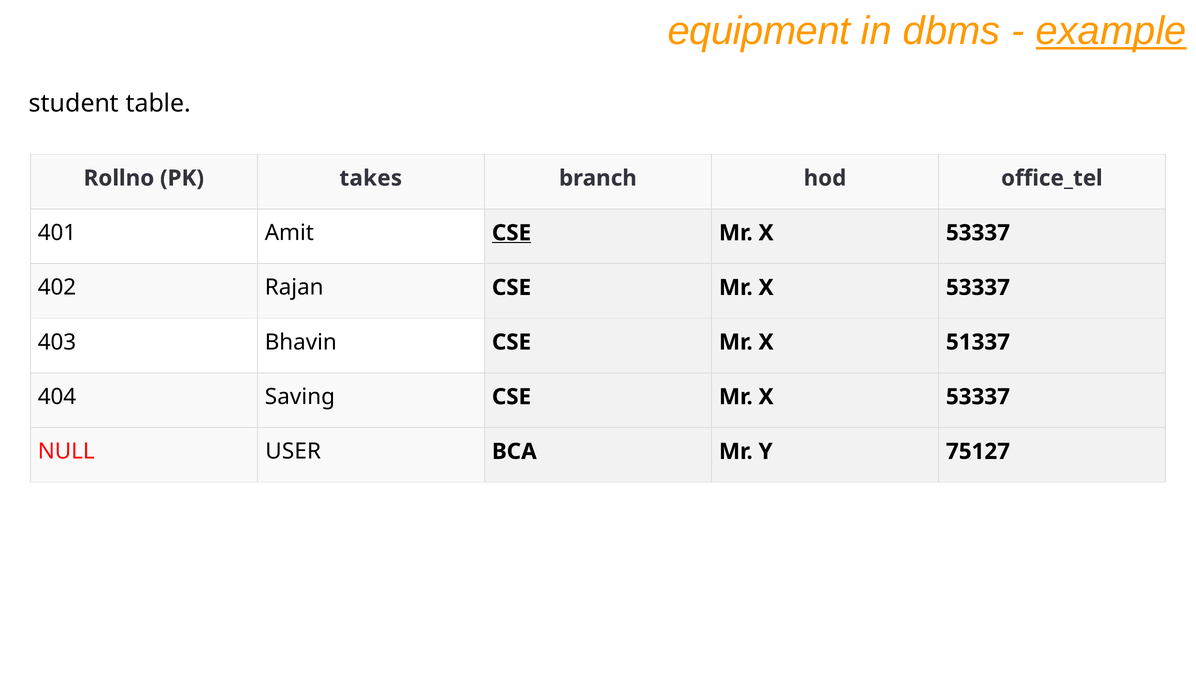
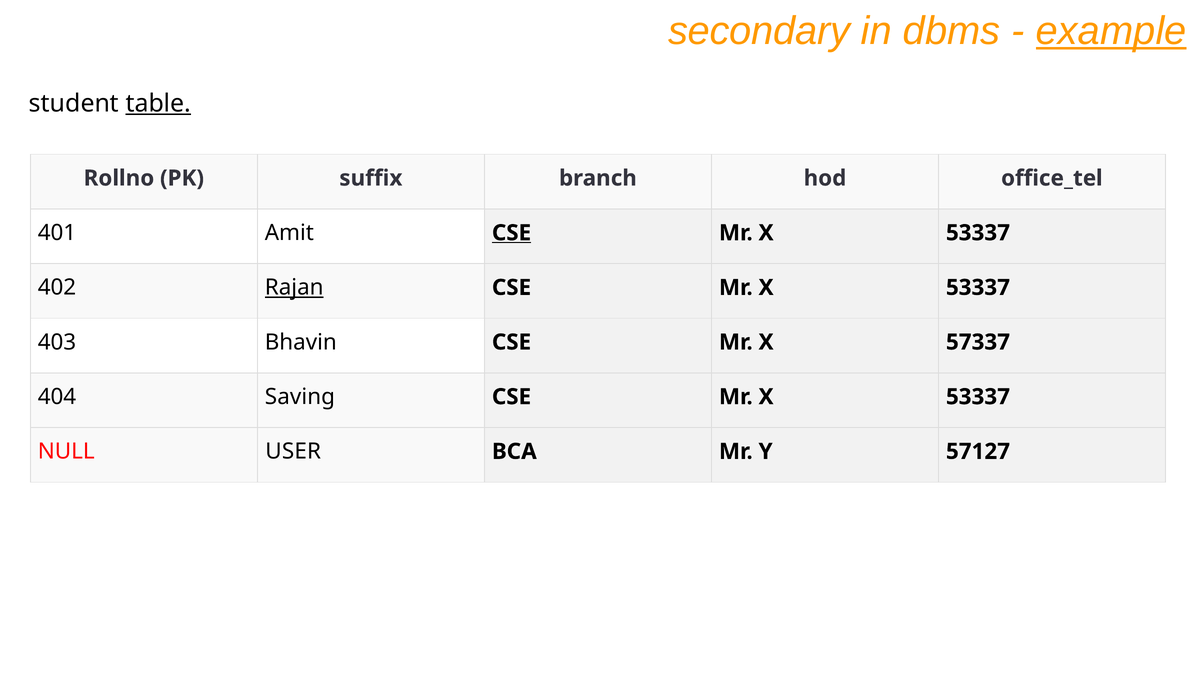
equipment: equipment -> secondary
table underline: none -> present
takes: takes -> suffix
Rajan underline: none -> present
51337: 51337 -> 57337
75127: 75127 -> 57127
